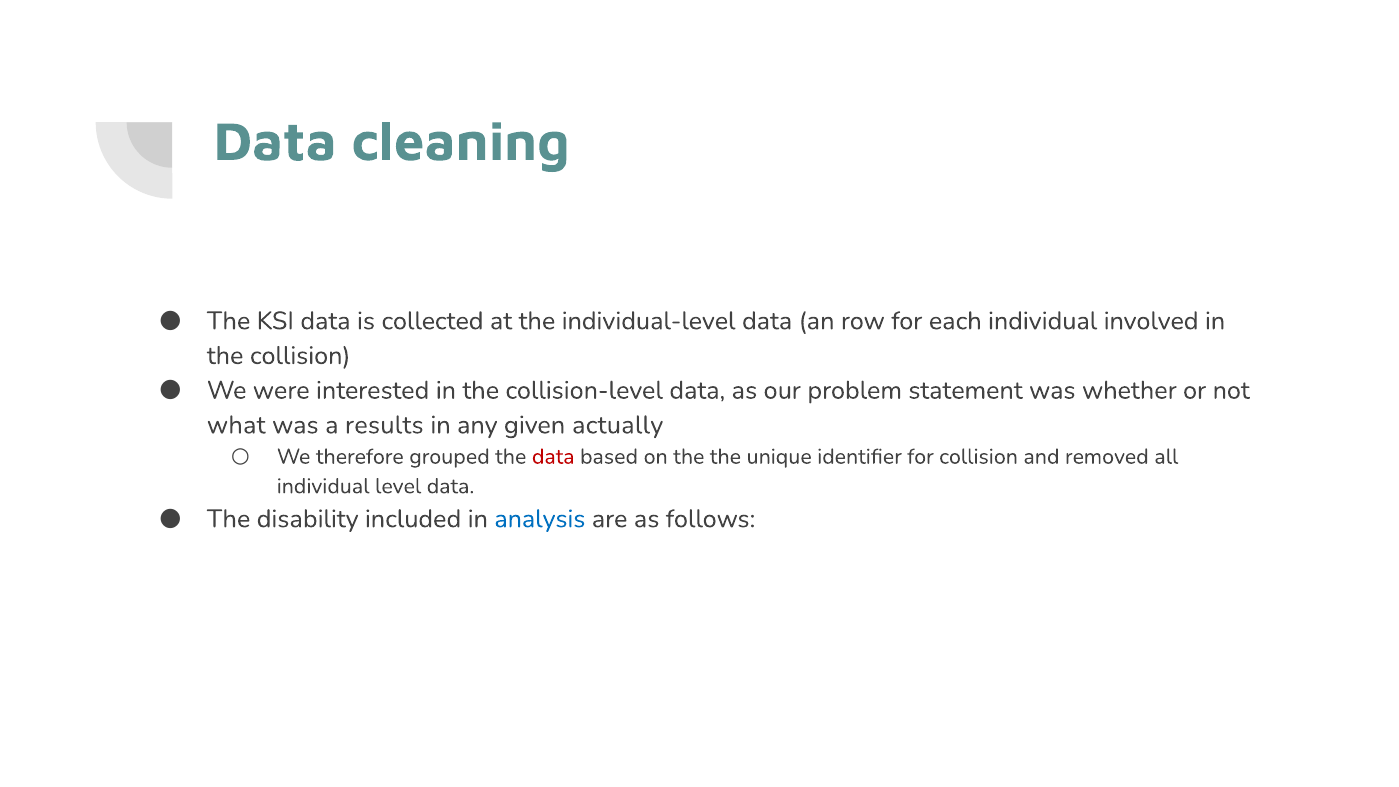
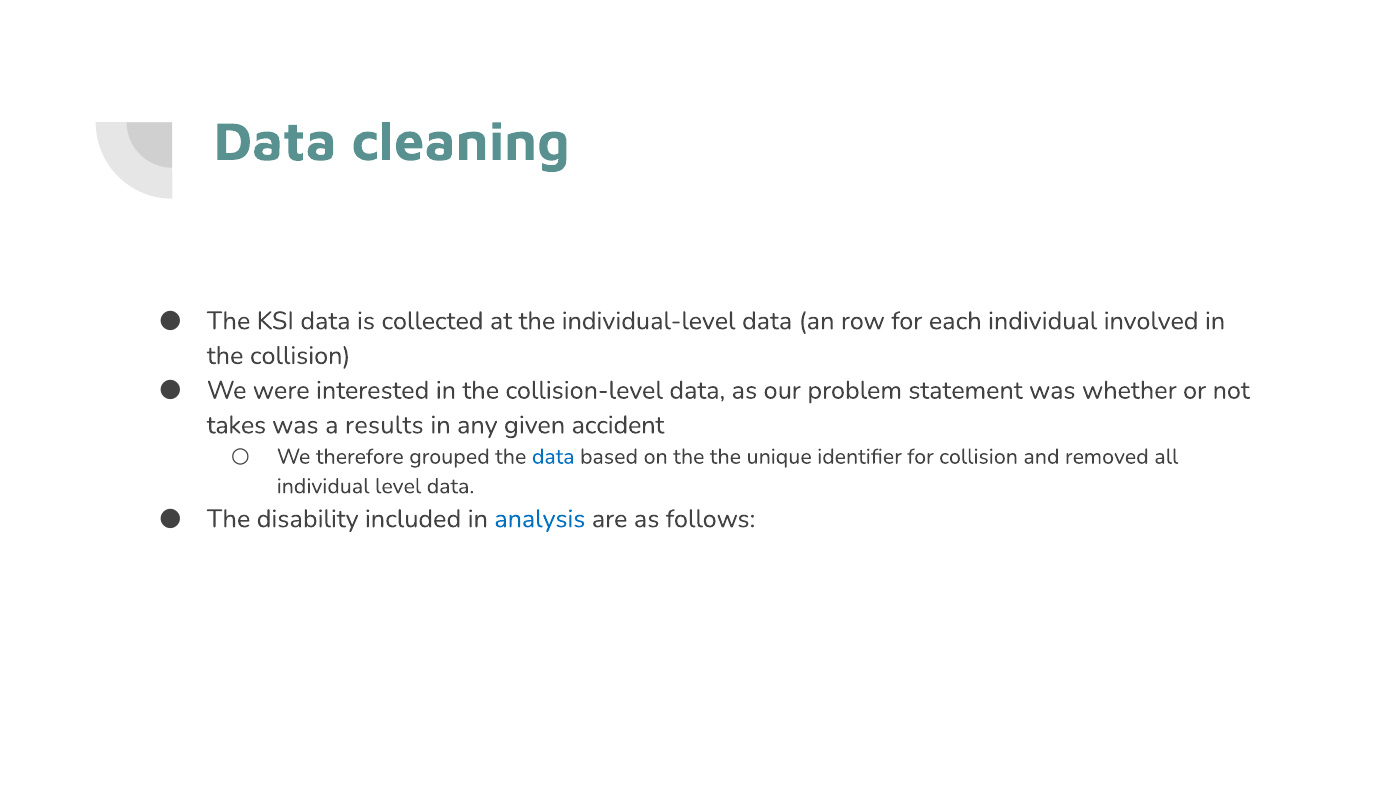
what: what -> takes
actually: actually -> accident
data at (553, 457) colour: red -> blue
